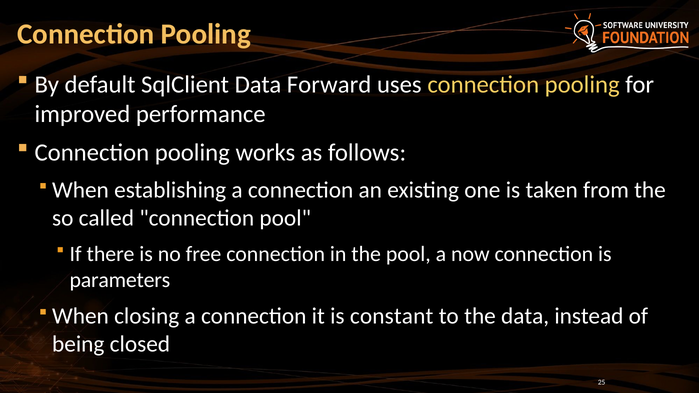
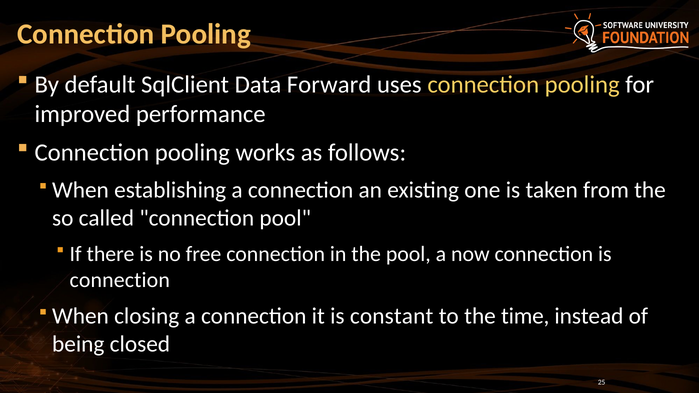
parameters at (120, 280): parameters -> connection
the data: data -> time
